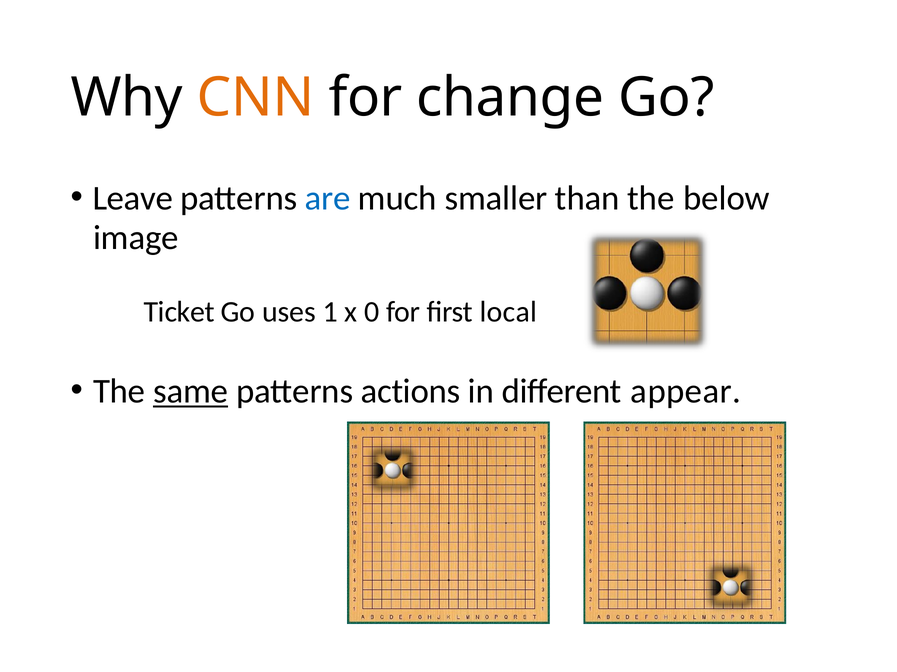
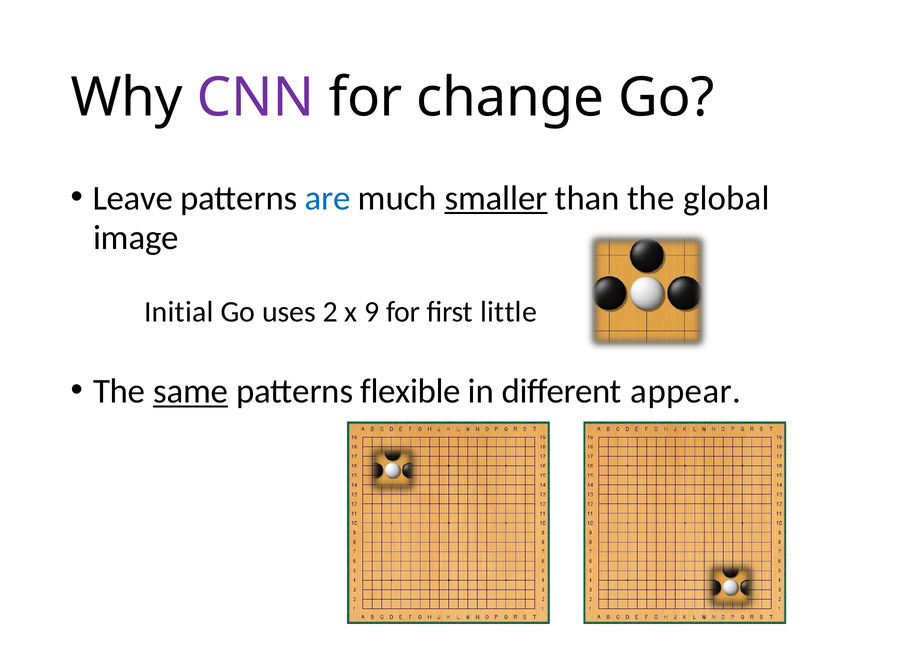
CNN colour: orange -> purple
smaller underline: none -> present
below: below -> global
Ticket: Ticket -> Initial
1: 1 -> 2
0: 0 -> 9
local: local -> little
actions: actions -> flexible
